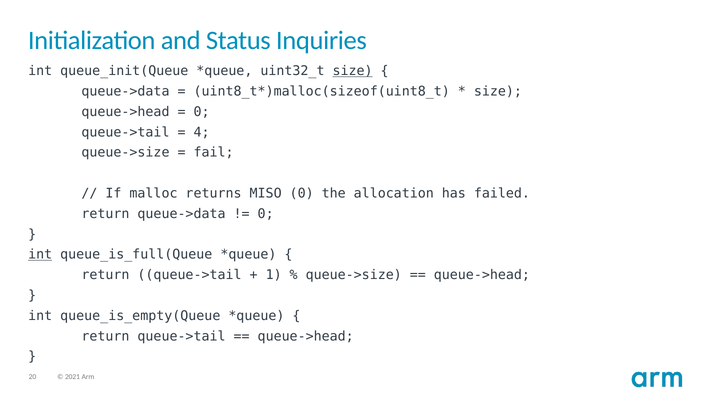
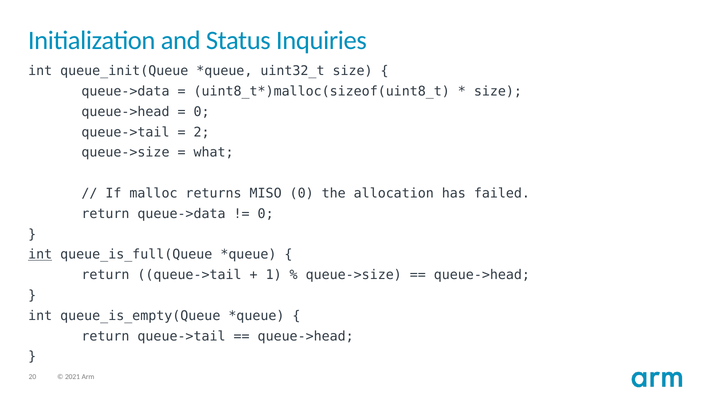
size at (353, 71) underline: present -> none
4: 4 -> 2
fail: fail -> what
